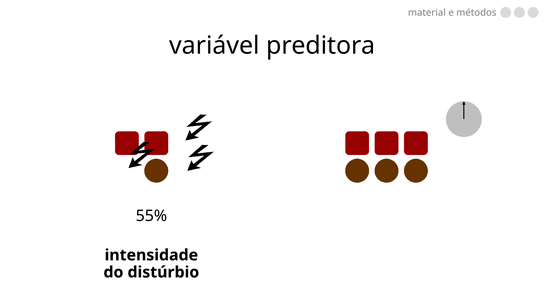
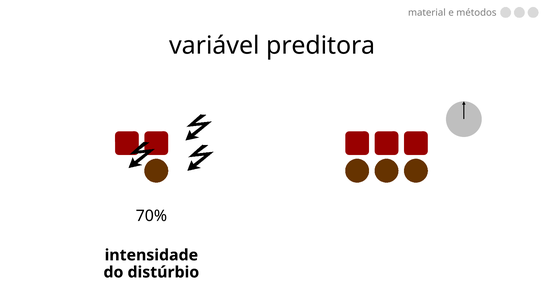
55%: 55% -> 70%
